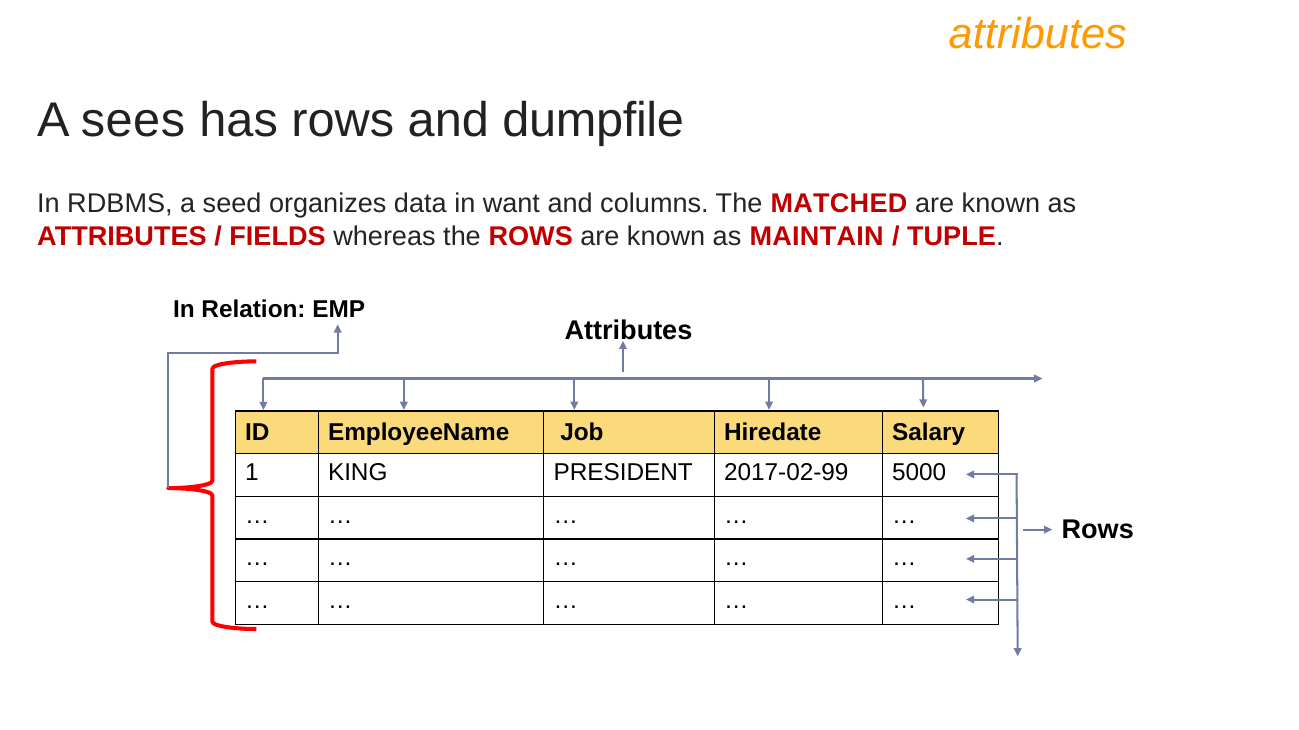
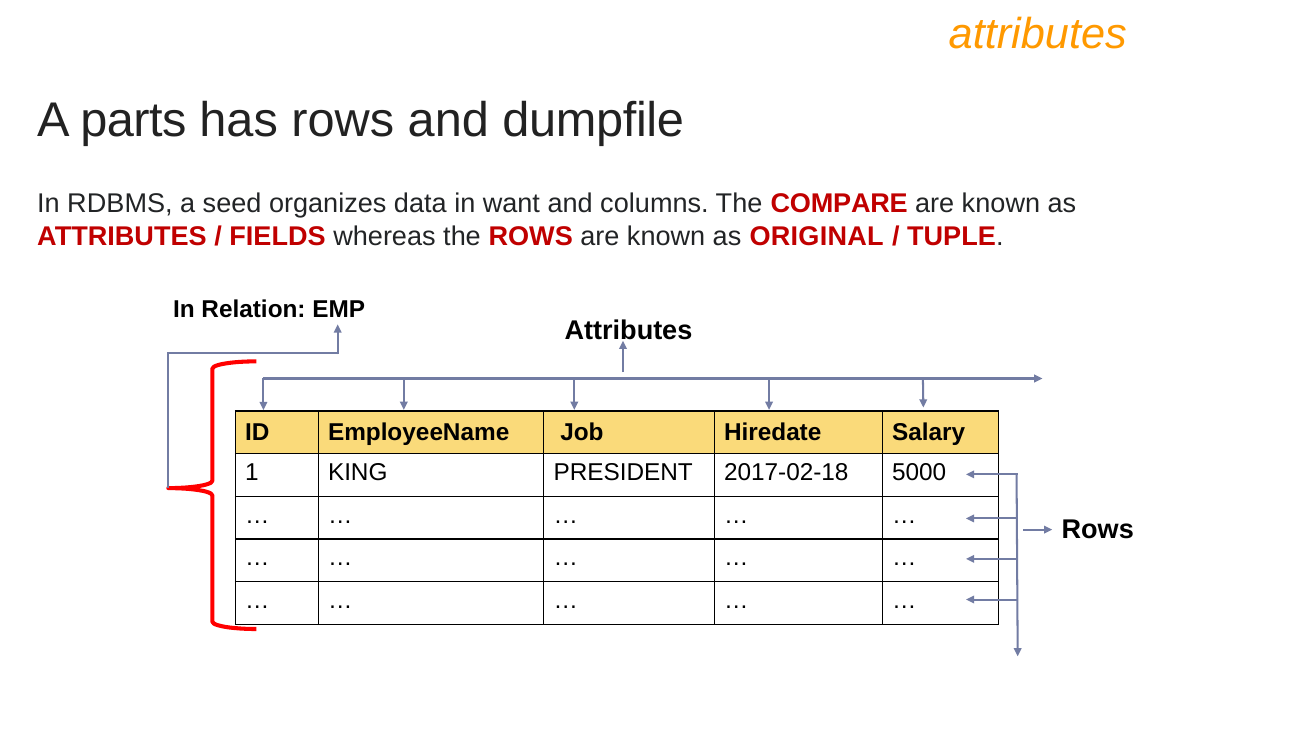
sees: sees -> parts
MATCHED: MATCHED -> COMPARE
MAINTAIN: MAINTAIN -> ORIGINAL
2017-02-99: 2017-02-99 -> 2017-02-18
